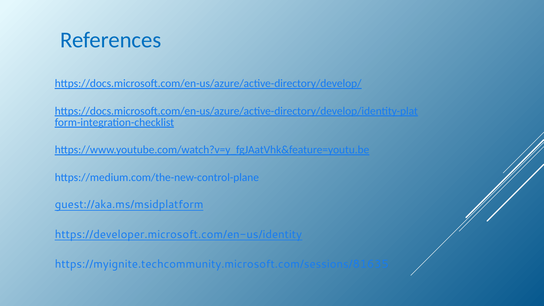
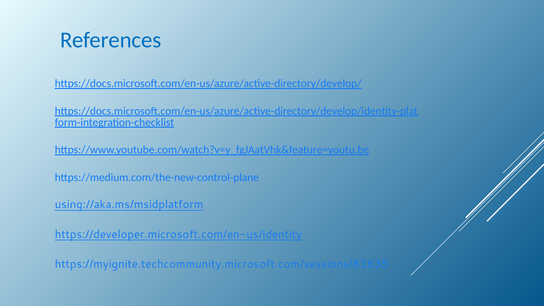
guest://aka.ms/msidplatform: guest://aka.ms/msidplatform -> using://aka.ms/msidplatform
